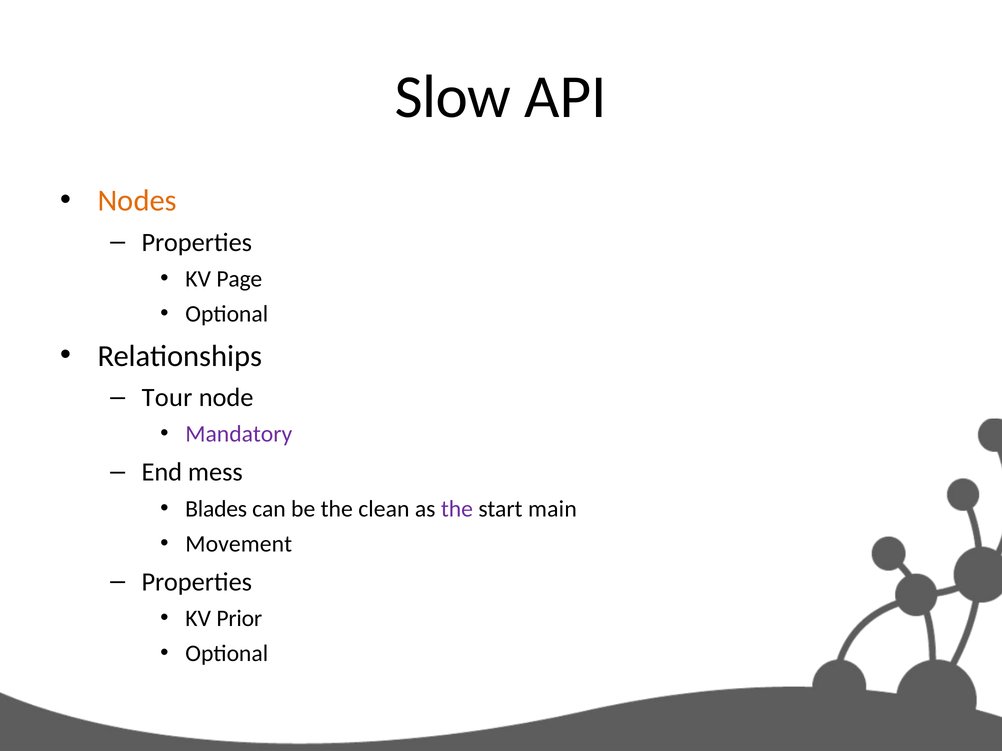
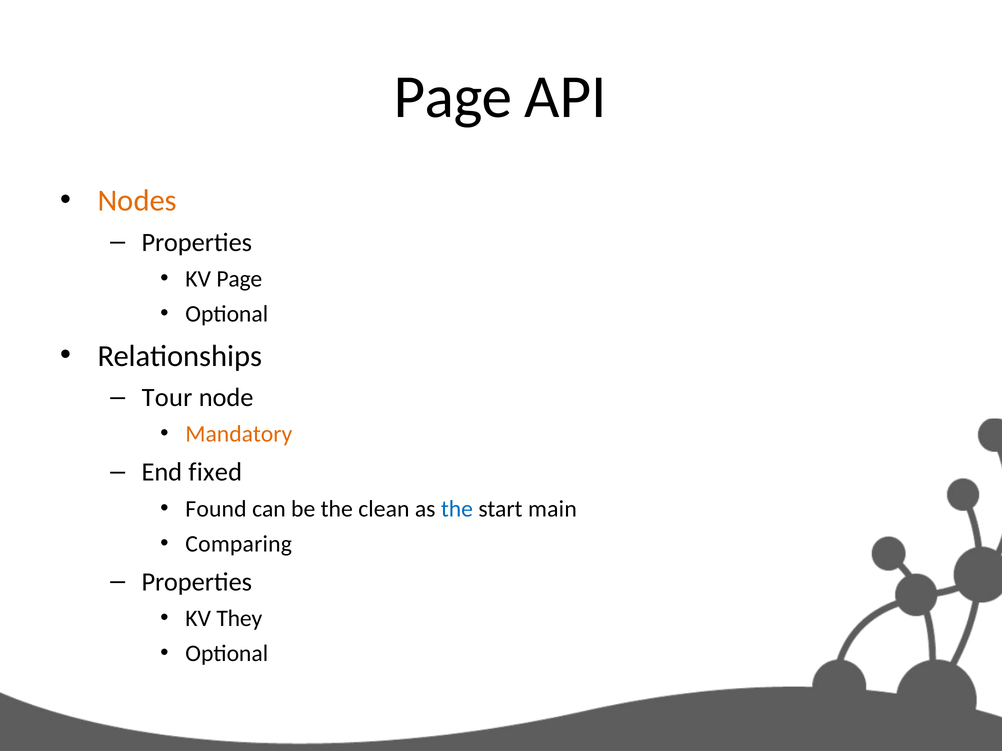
Slow at (453, 97): Slow -> Page
Mandatory colour: purple -> orange
mess: mess -> fixed
Blades: Blades -> Found
the at (457, 509) colour: purple -> blue
Movement: Movement -> Comparing
Prior: Prior -> They
